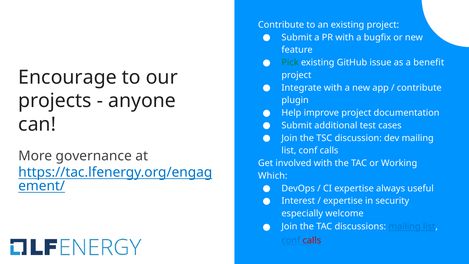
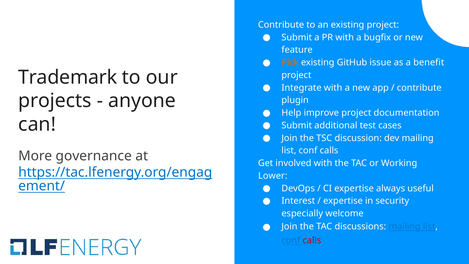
Pick colour: green -> orange
Encourage: Encourage -> Trademark
Which: Which -> Lower
